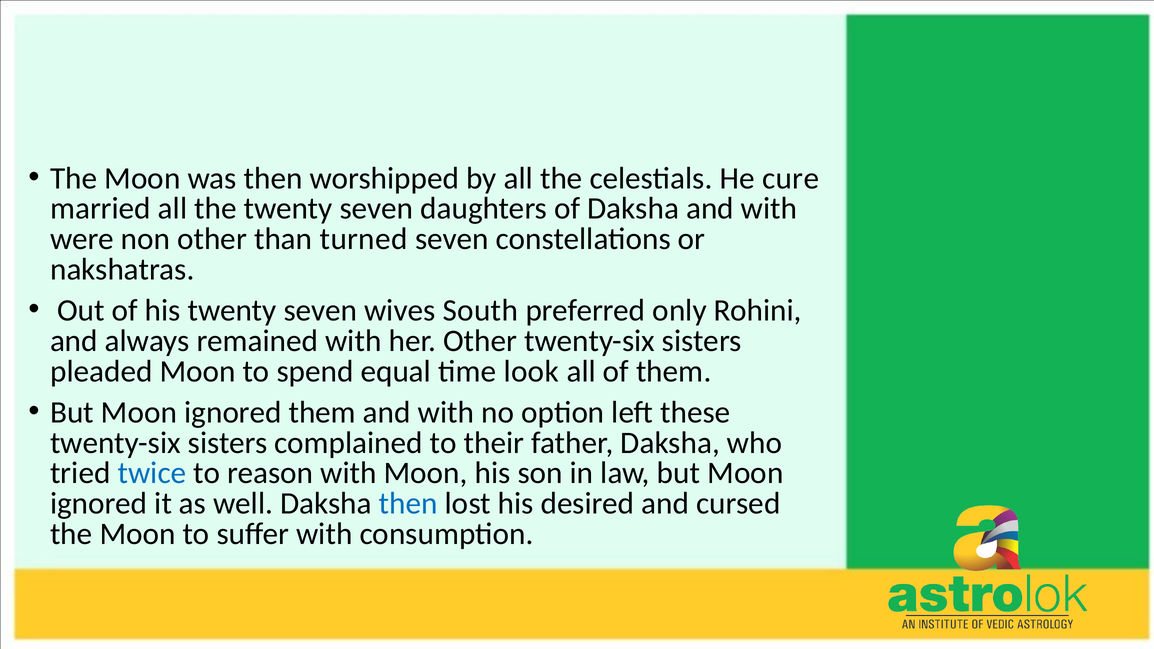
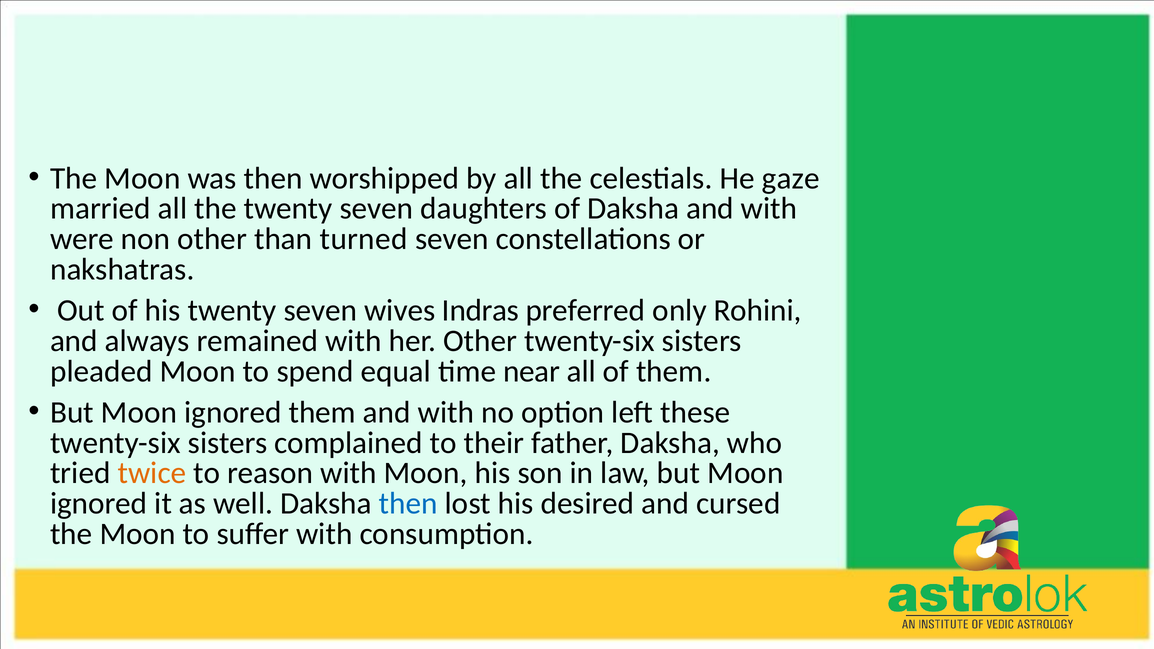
cure: cure -> gaze
South: South -> Indras
look: look -> near
twice colour: blue -> orange
